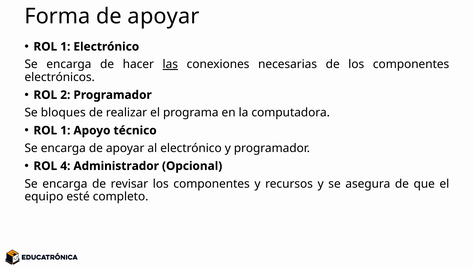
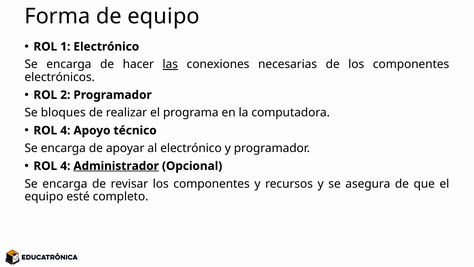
Forma de apoyar: apoyar -> equipo
1 at (65, 130): 1 -> 4
Administrador underline: none -> present
